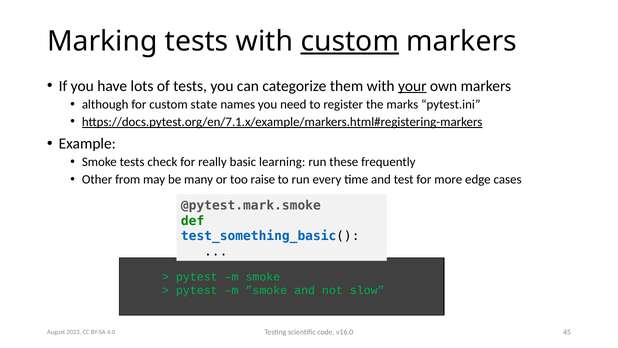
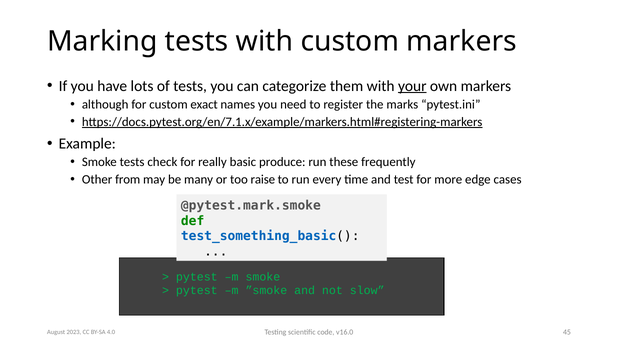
custom at (350, 41) underline: present -> none
state: state -> exact
learning: learning -> produce
